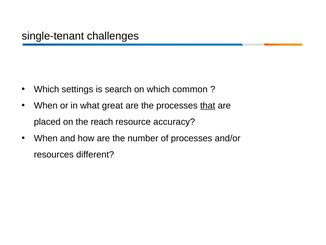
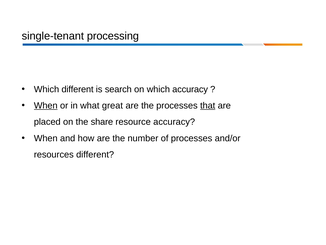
challenges: challenges -> processing
Which settings: settings -> different
which common: common -> accuracy
When at (46, 105) underline: none -> present
reach: reach -> share
